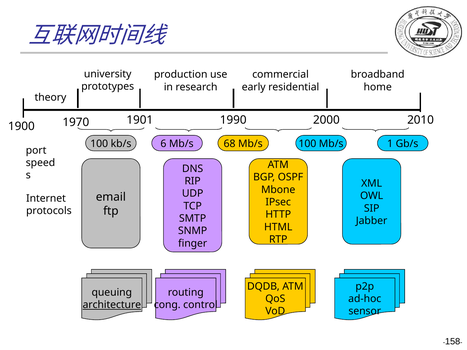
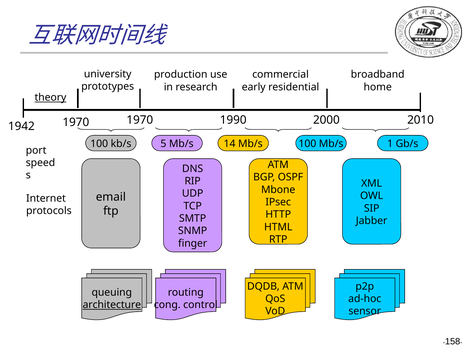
theory underline: none -> present
1900: 1900 -> 1942
1970 1901: 1901 -> 1970
6: 6 -> 5
68: 68 -> 14
